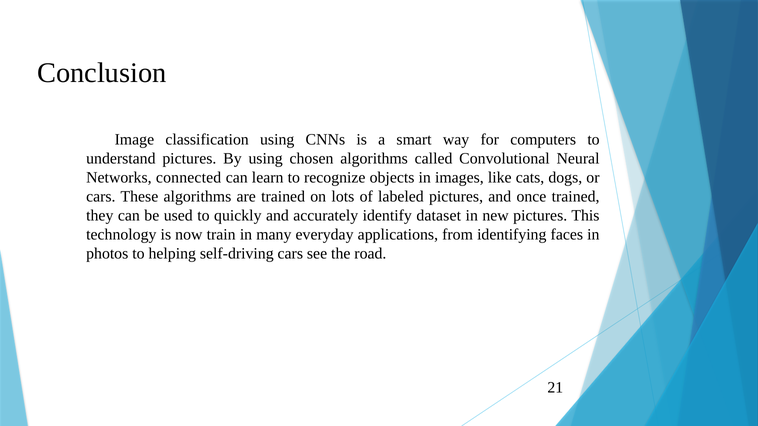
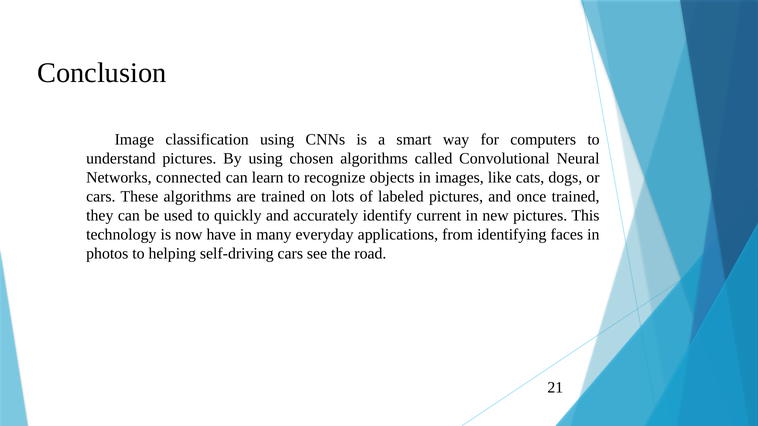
dataset: dataset -> current
train: train -> have
